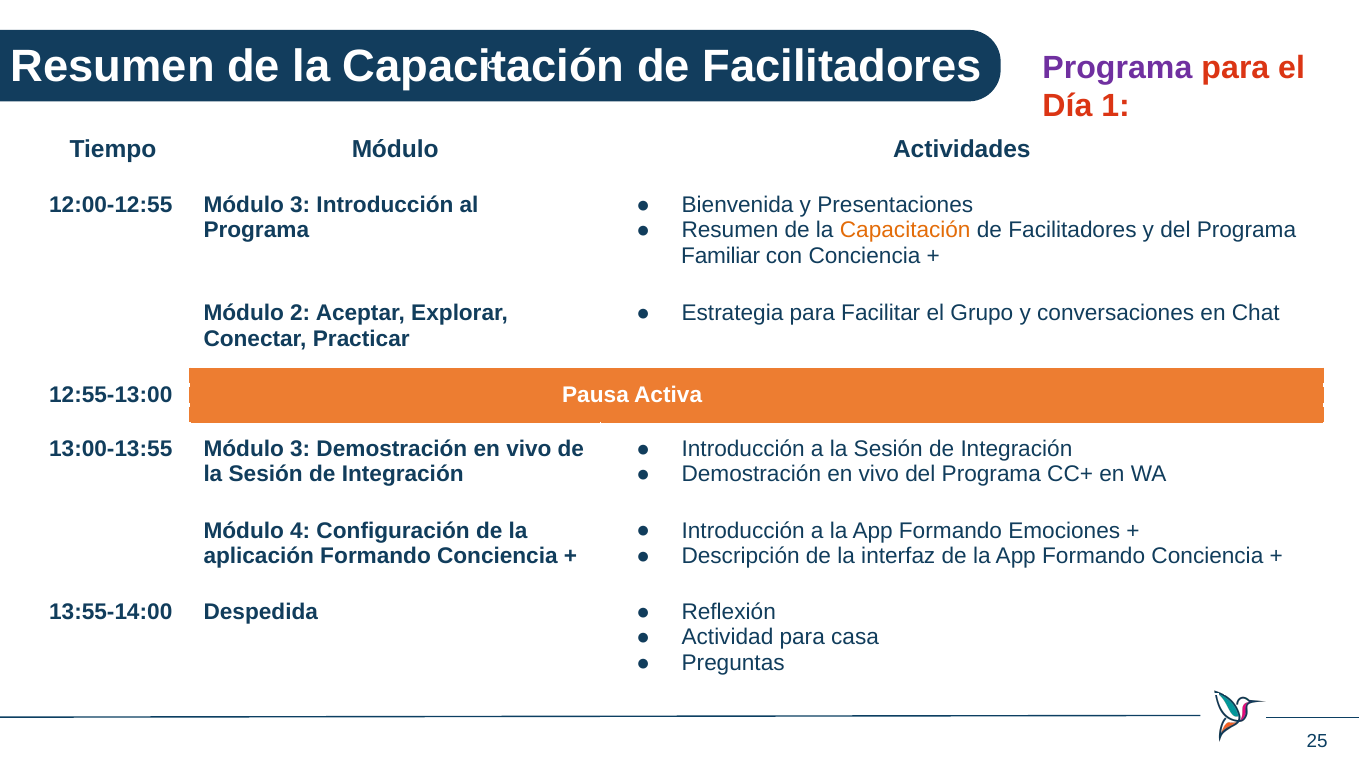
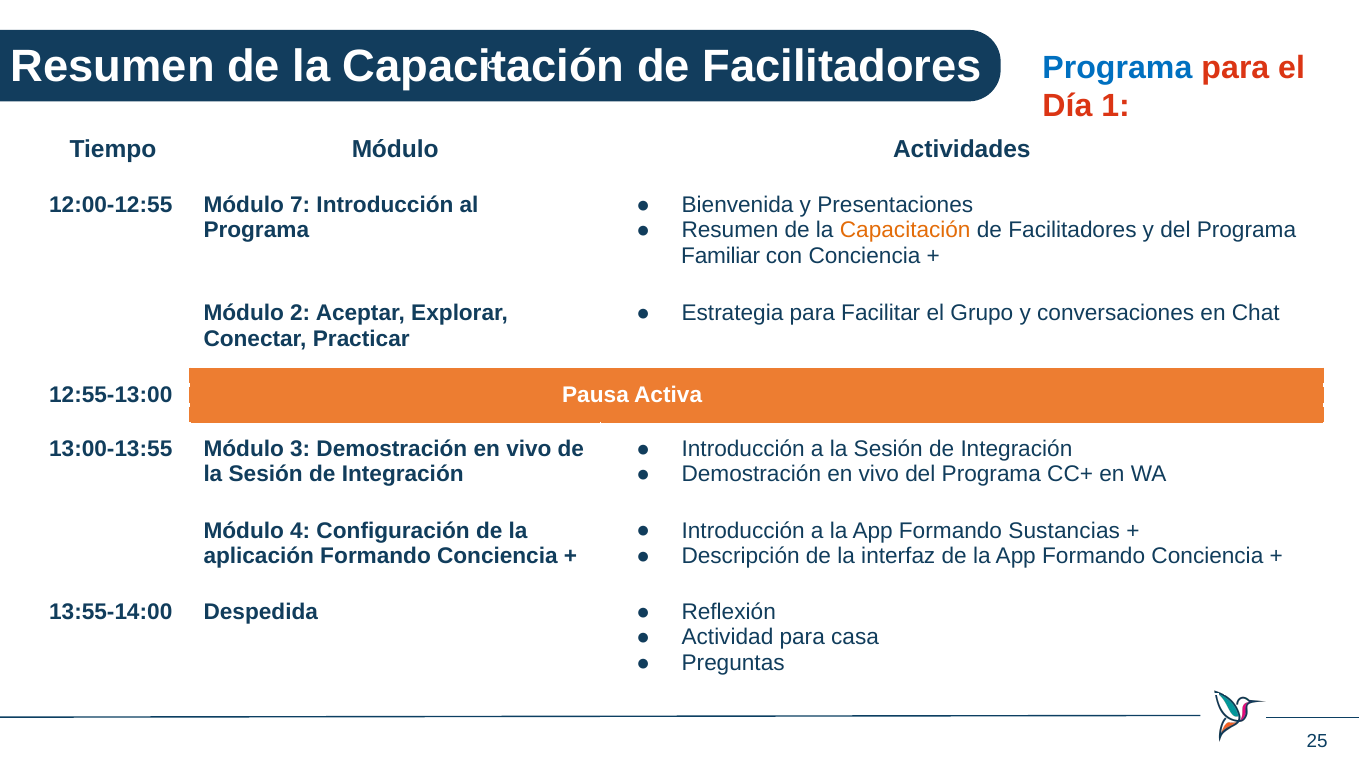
Programa at (1117, 68) colour: purple -> blue
12:00-12:55 Módulo 3: 3 -> 7
Emociones: Emociones -> Sustancias
